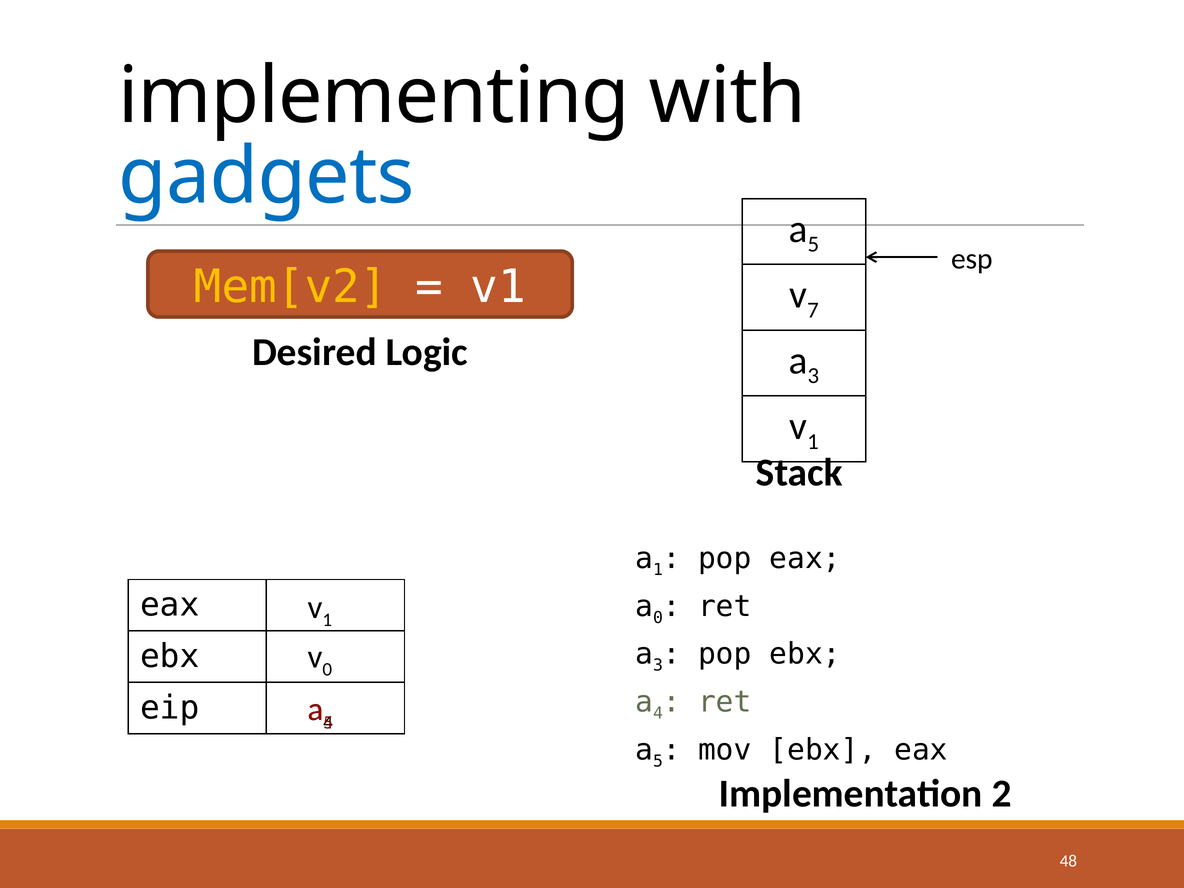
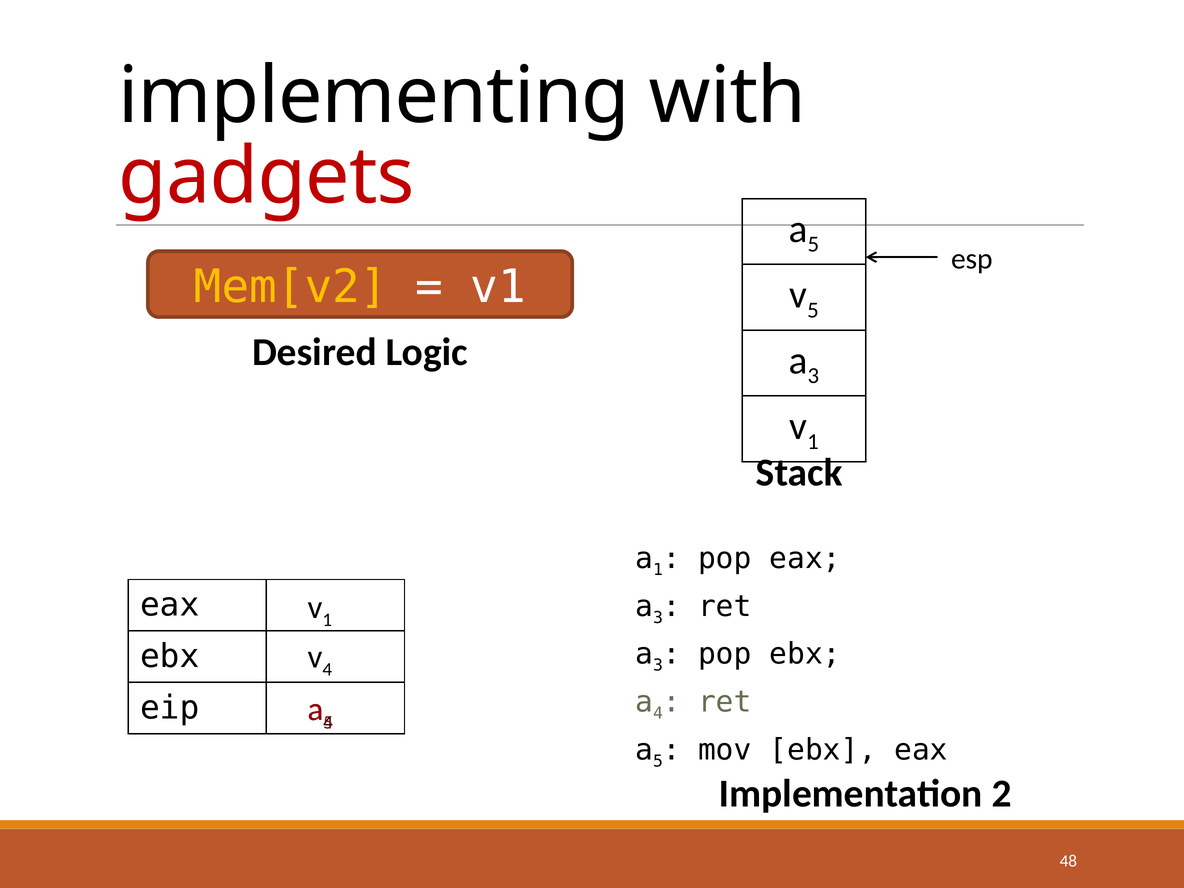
gadgets colour: blue -> red
7 at (813, 310): 7 -> 5
0 at (658, 618): 0 -> 3
0 at (327, 670): 0 -> 4
